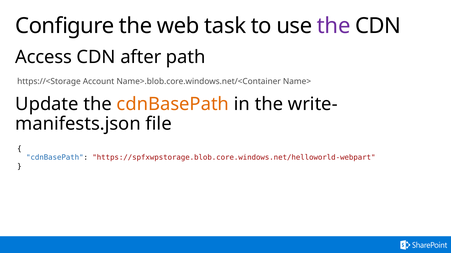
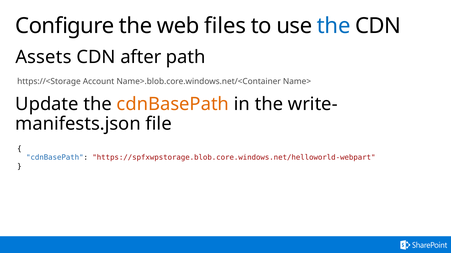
task: task -> files
the at (334, 26) colour: purple -> blue
Access: Access -> Assets
